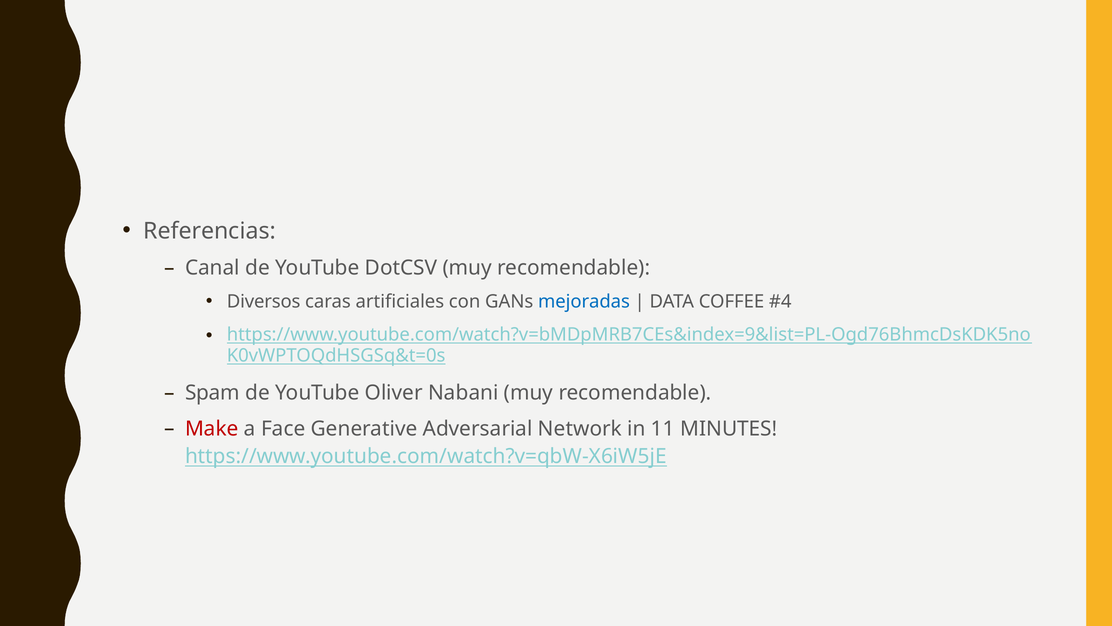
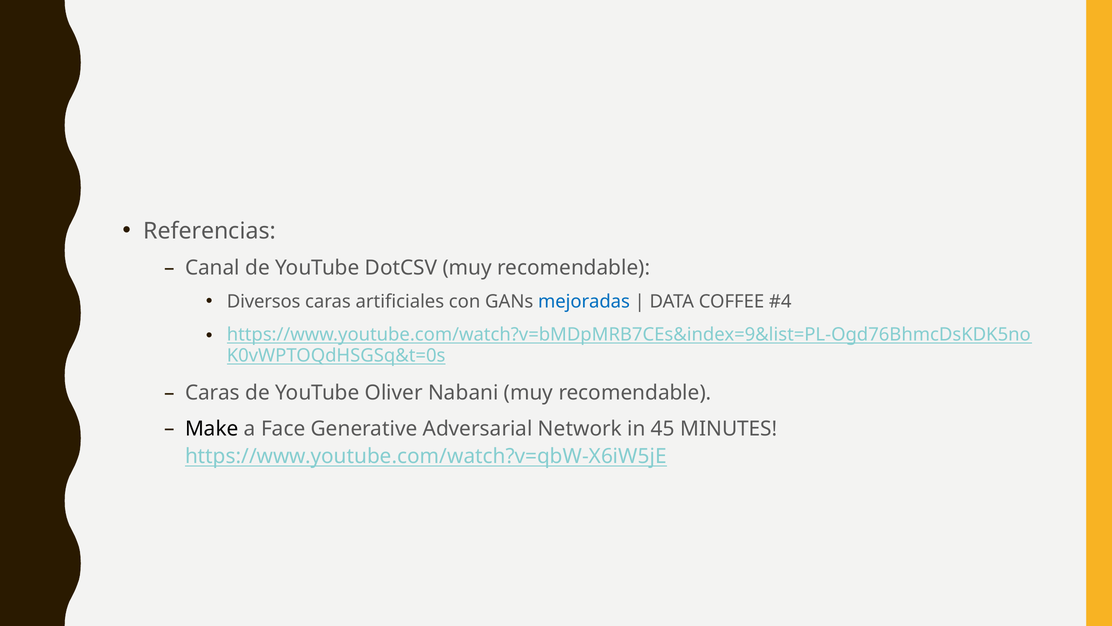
Spam at (213, 393): Spam -> Caras
Make colour: red -> black
11: 11 -> 45
